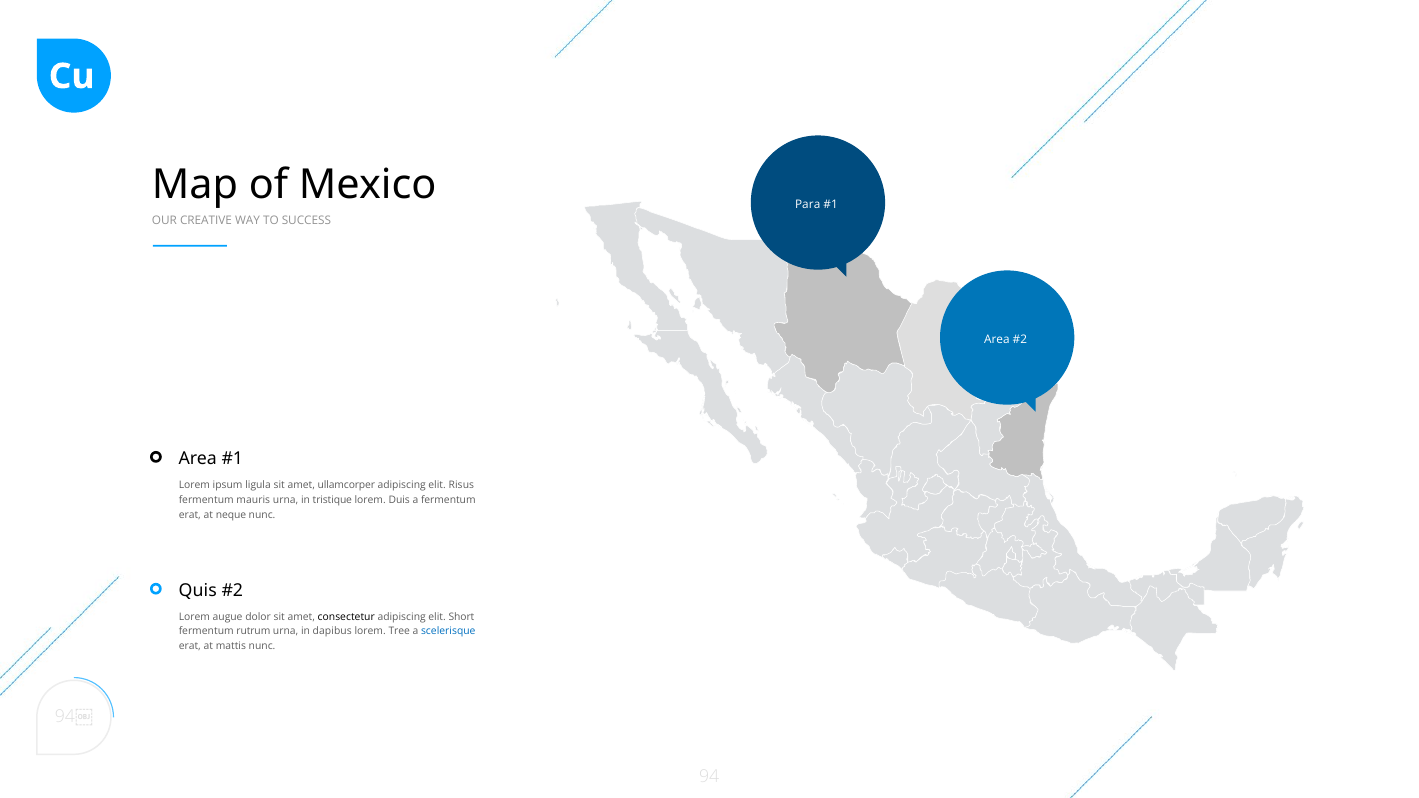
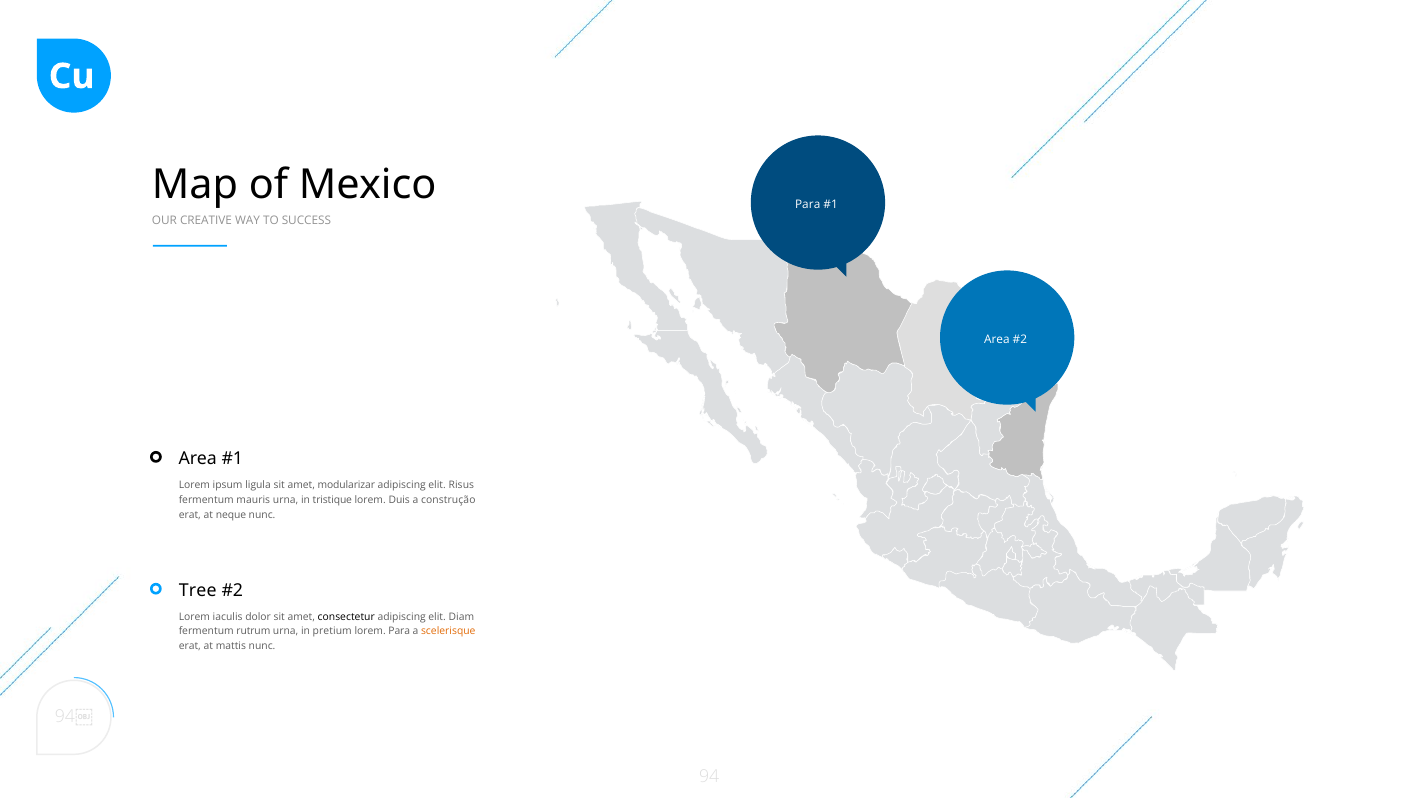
ullamcorper: ullamcorper -> modularizar
a fermentum: fermentum -> construção
Quis: Quis -> Tree
augue: augue -> iaculis
Short: Short -> Diam
dapibus: dapibus -> pretium
lorem Tree: Tree -> Para
scelerisque colour: blue -> orange
